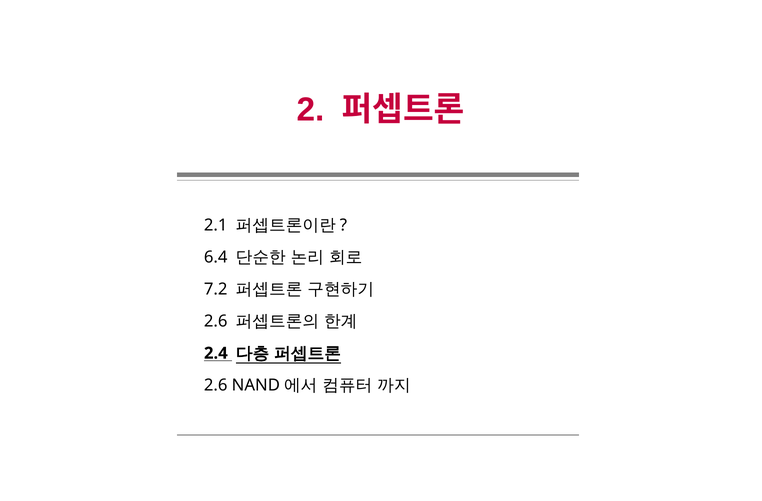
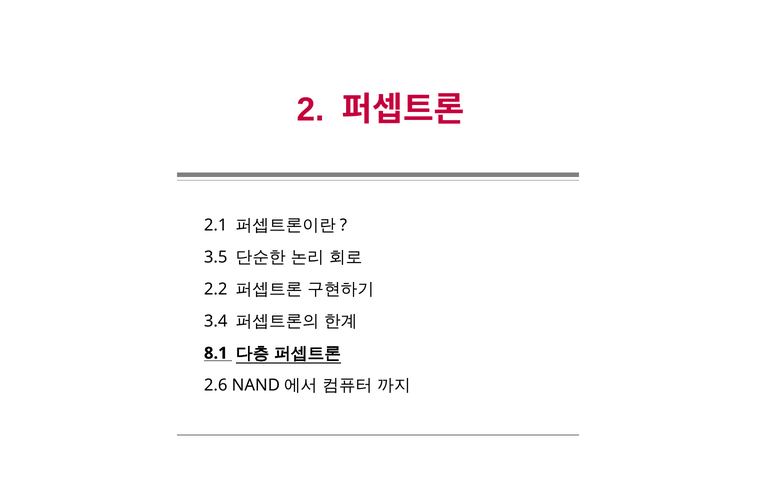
6.4: 6.4 -> 3.5
7.2: 7.2 -> 2.2
2.6 at (216, 321): 2.6 -> 3.4
2.4: 2.4 -> 8.1
